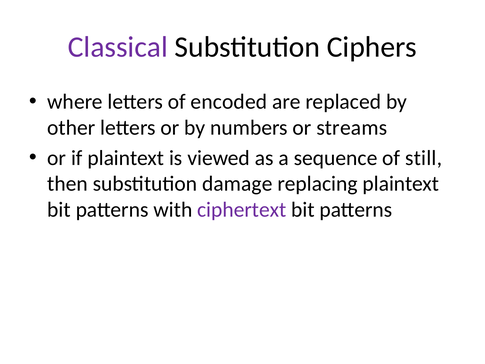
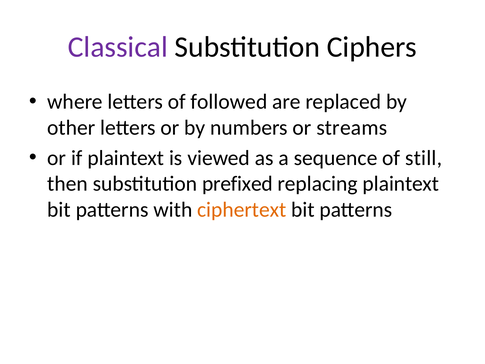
encoded: encoded -> followed
damage: damage -> prefixed
ciphertext colour: purple -> orange
